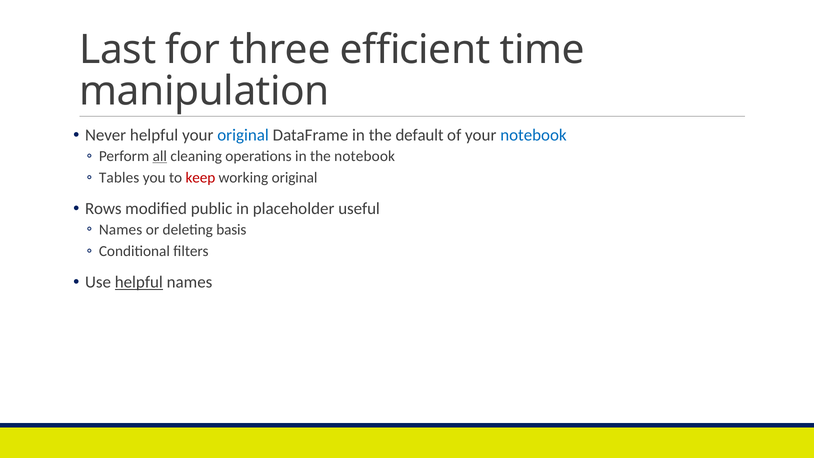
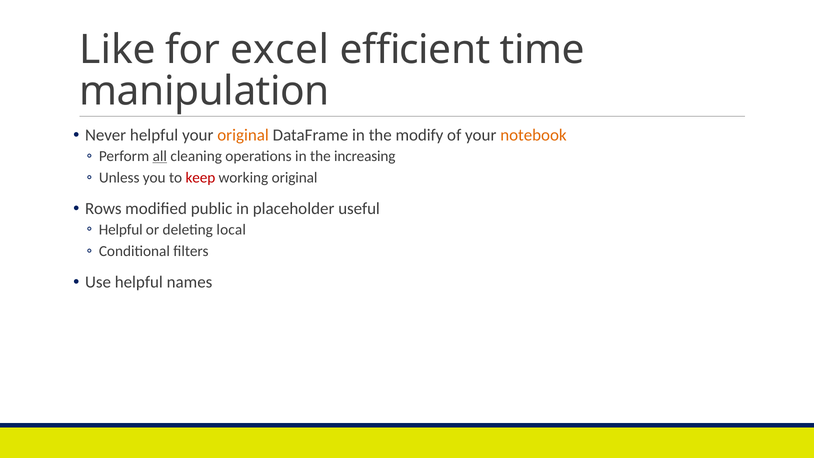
Last: Last -> Like
three: three -> excel
original at (243, 135) colour: blue -> orange
default: default -> modify
notebook at (533, 135) colour: blue -> orange
the notebook: notebook -> increasing
Tables: Tables -> Unless
Names at (121, 230): Names -> Helpful
basis: basis -> local
helpful at (139, 282) underline: present -> none
